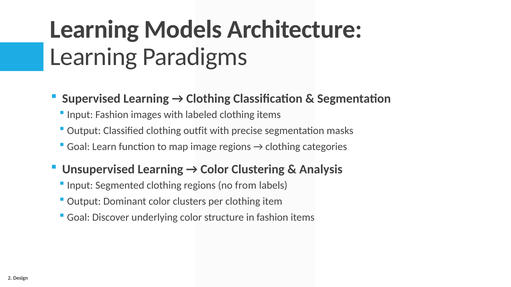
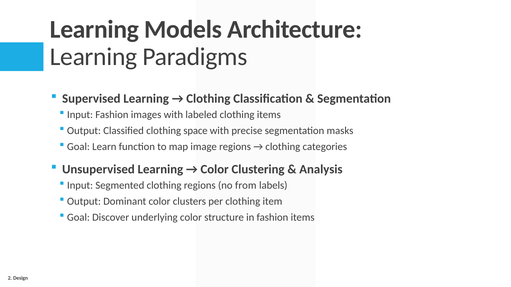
outfit: outfit -> space
